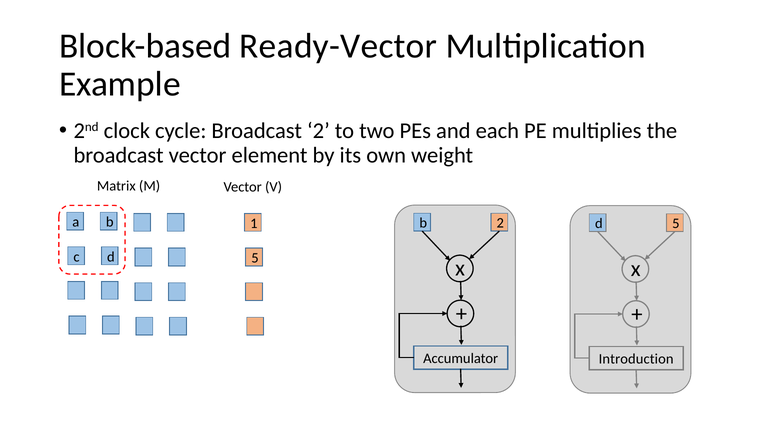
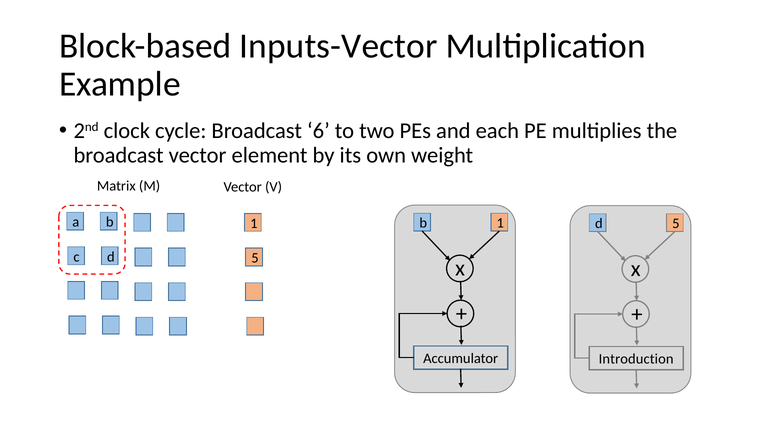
Ready-Vector: Ready-Vector -> Inputs-Vector
Broadcast 2: 2 -> 6
b 2: 2 -> 1
